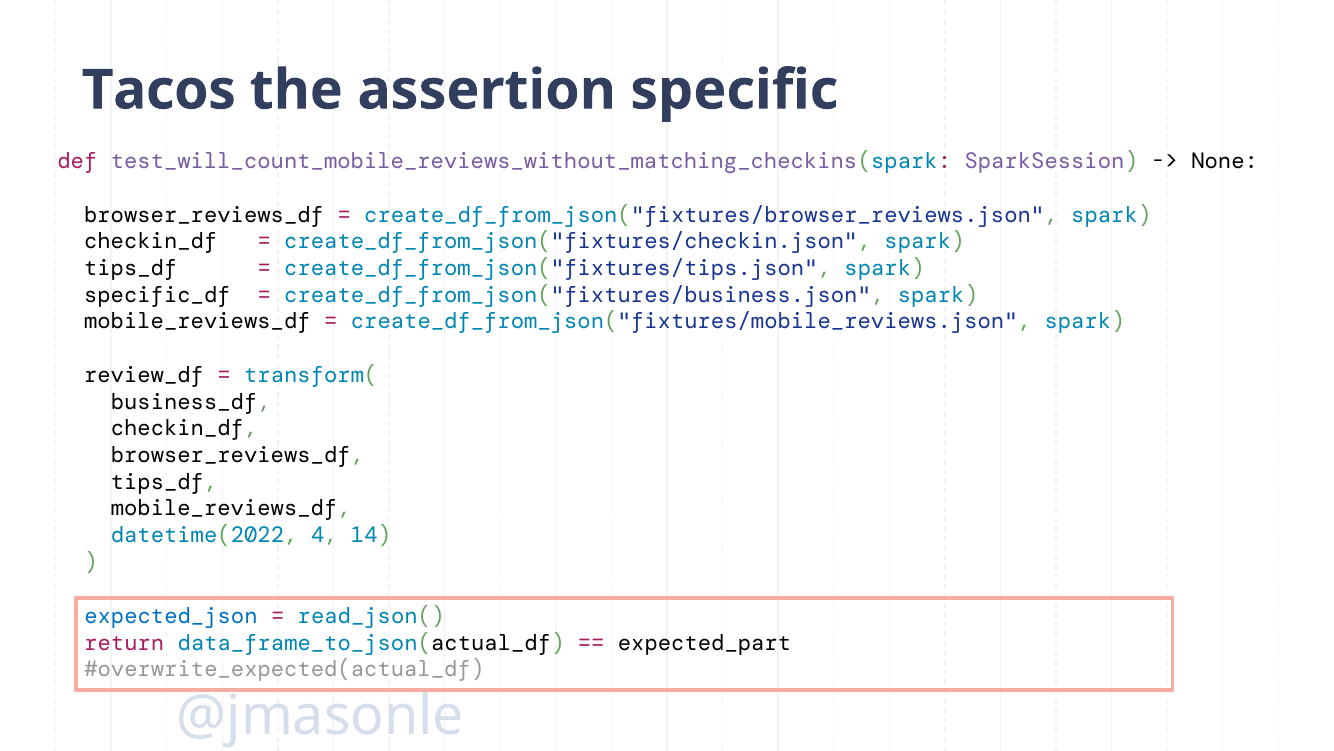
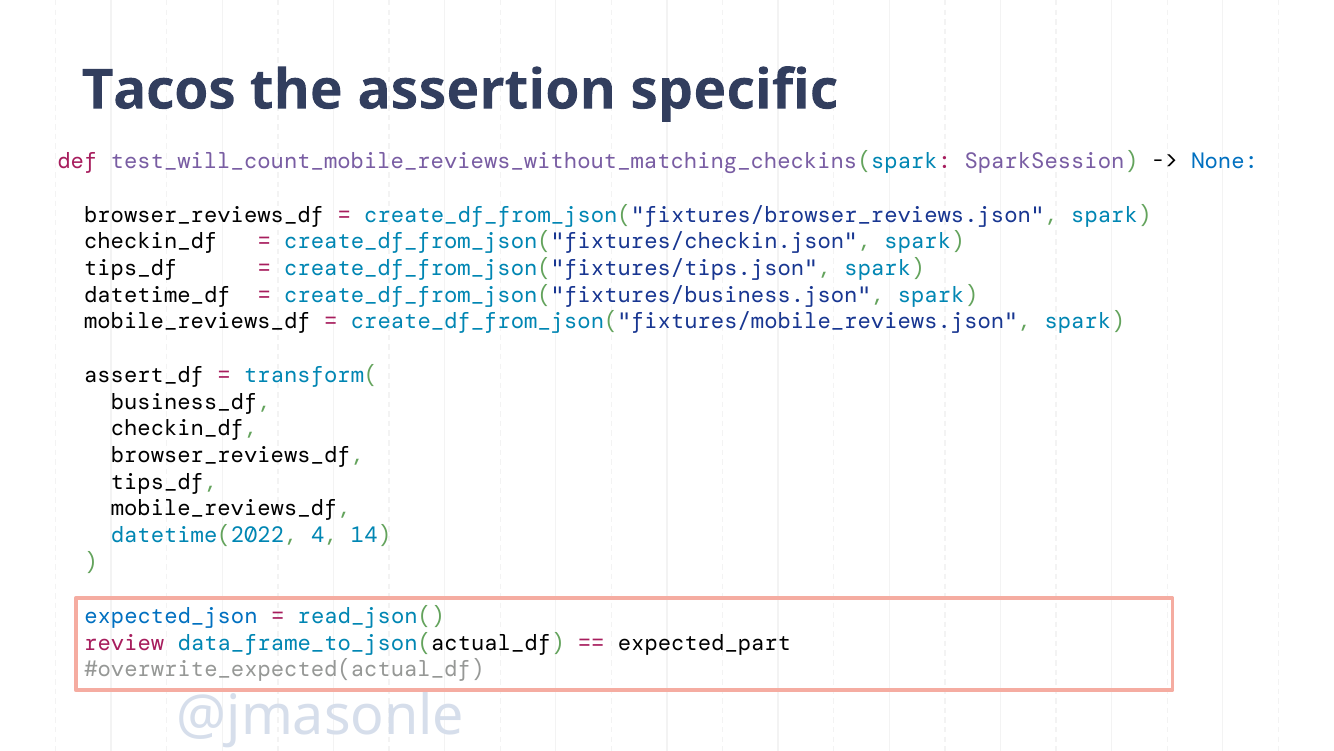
None colour: black -> blue
specific_df: specific_df -> datetime_df
review_df: review_df -> assert_df
return: return -> review
